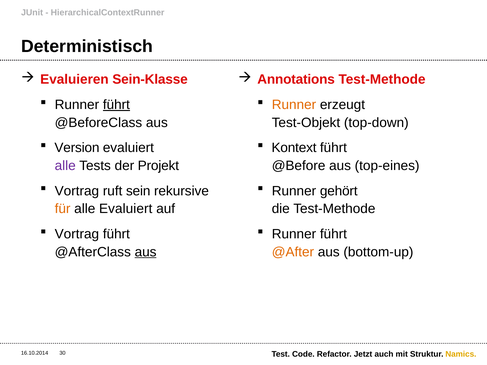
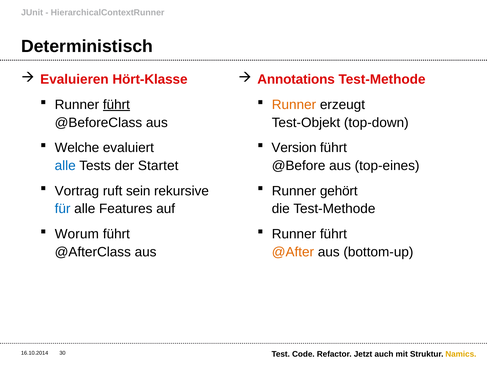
Sein-Klasse: Sein-Klasse -> Hört-Klasse
Version: Version -> Welche
Kontext: Kontext -> Version
alle at (65, 166) colour: purple -> blue
Projekt: Projekt -> Startet
für colour: orange -> blue
alle Evaluiert: Evaluiert -> Features
Vortrag at (77, 234): Vortrag -> Worum
aus at (146, 252) underline: present -> none
